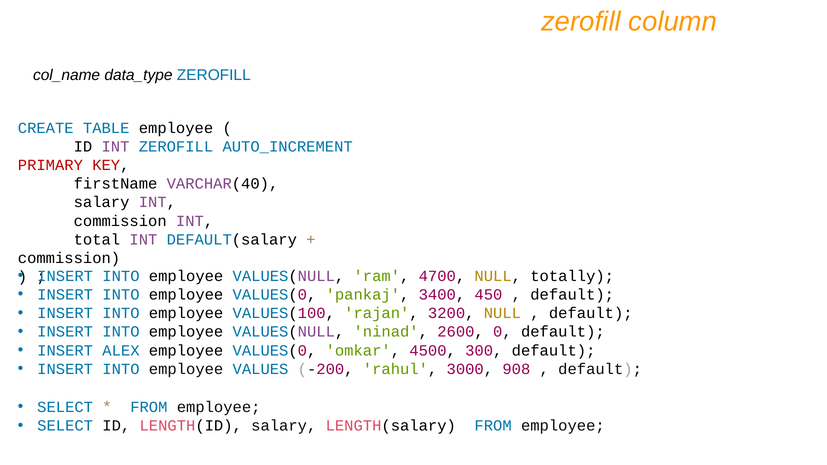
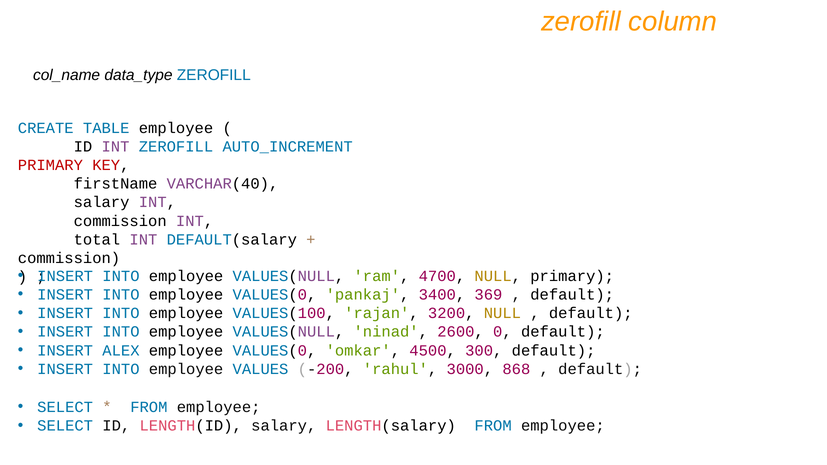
NULL totally: totally -> primary
450: 450 -> 369
908: 908 -> 868
